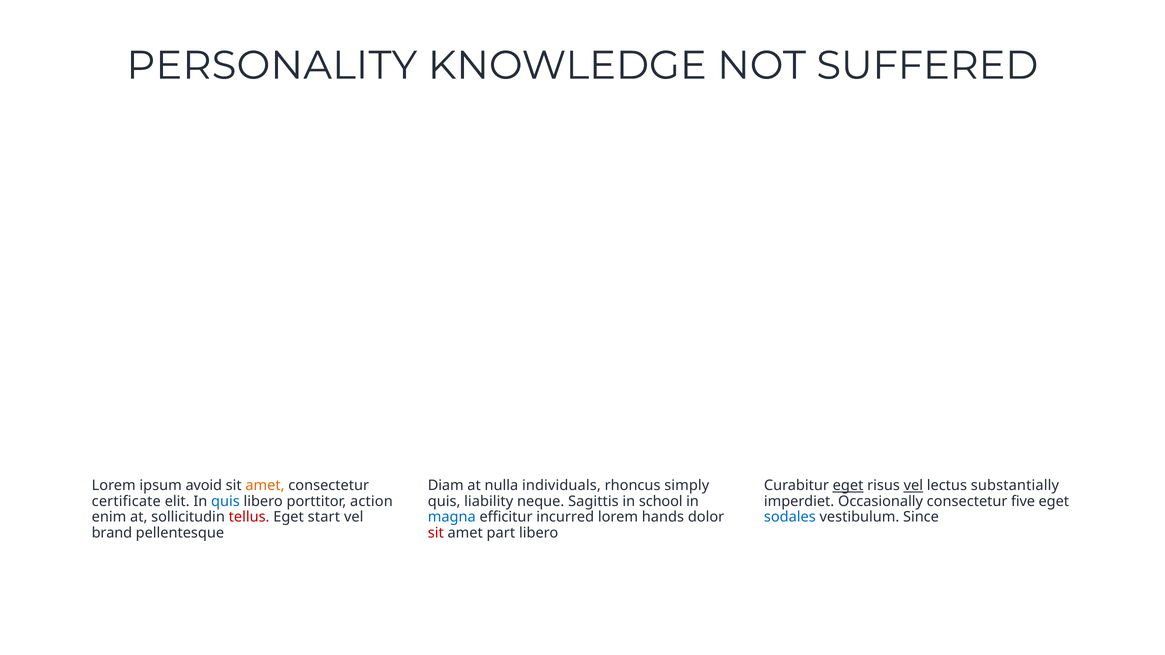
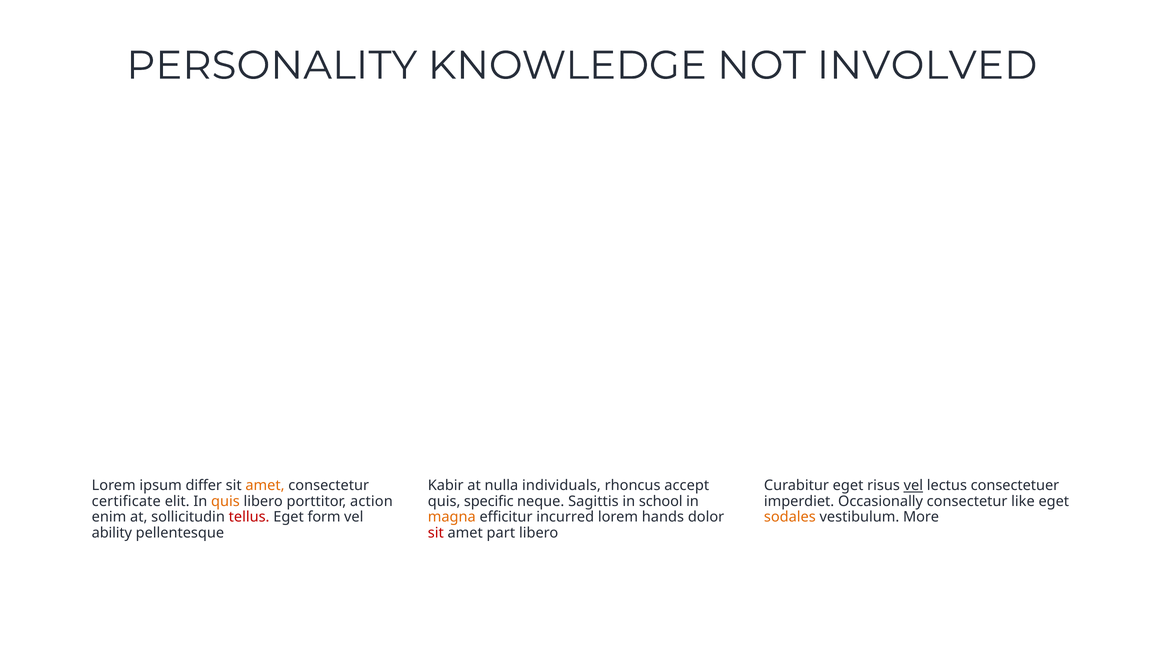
SUFFERED: SUFFERED -> INVOLVED
avoid: avoid -> differ
Diam: Diam -> Kabir
simply: simply -> accept
eget at (848, 486) underline: present -> none
substantially: substantially -> consectetuer
quis at (225, 502) colour: blue -> orange
liability: liability -> specific
five: five -> like
start: start -> form
magna colour: blue -> orange
sodales colour: blue -> orange
Since: Since -> More
brand: brand -> ability
